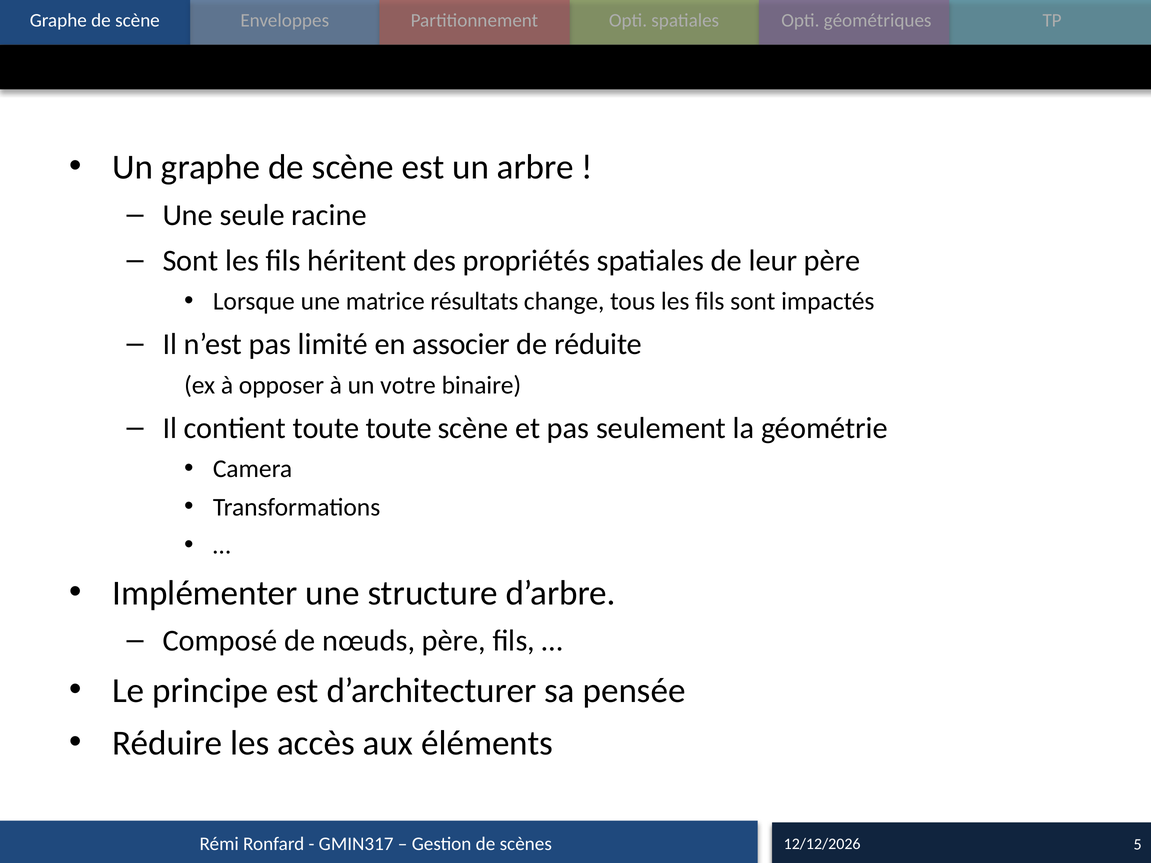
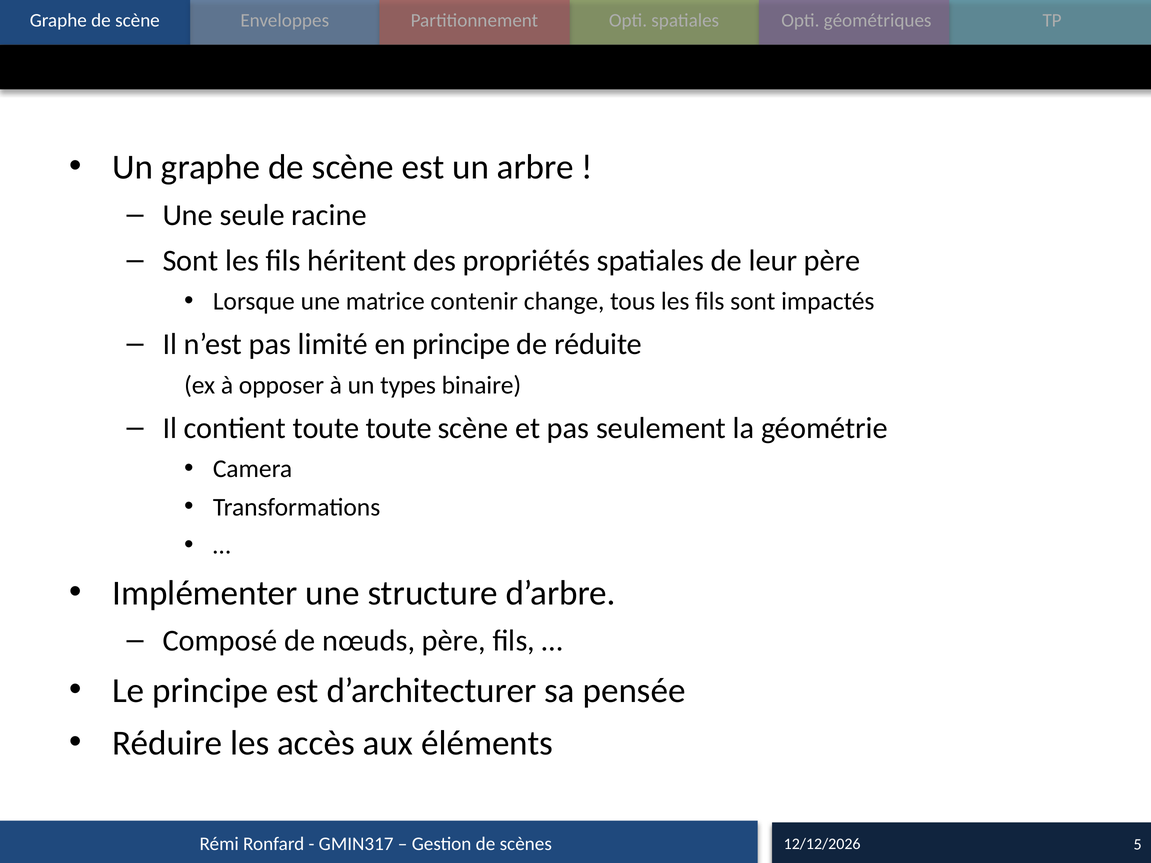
résultats: résultats -> contenir
en associer: associer -> principe
votre: votre -> types
